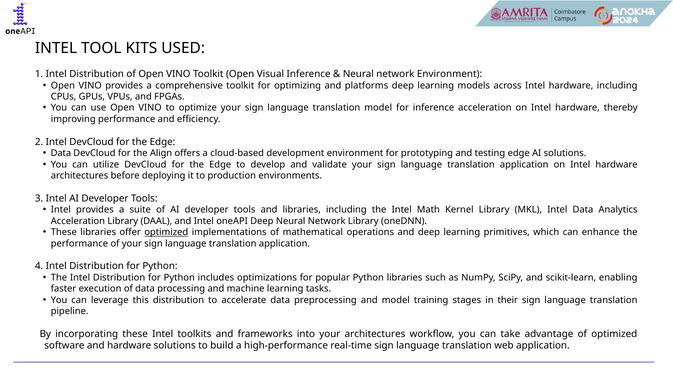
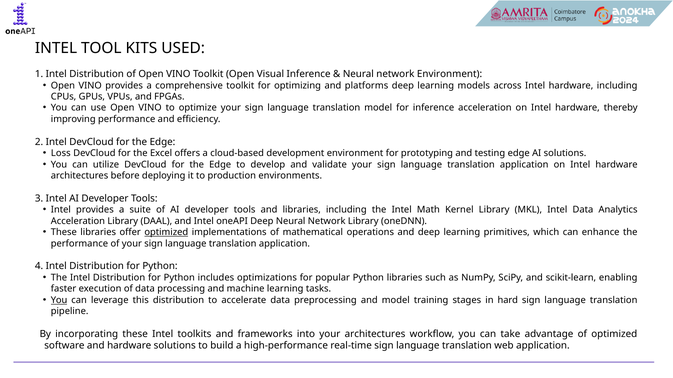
Data at (61, 154): Data -> Loss
Align: Align -> Excel
You at (59, 301) underline: none -> present
their: their -> hard
